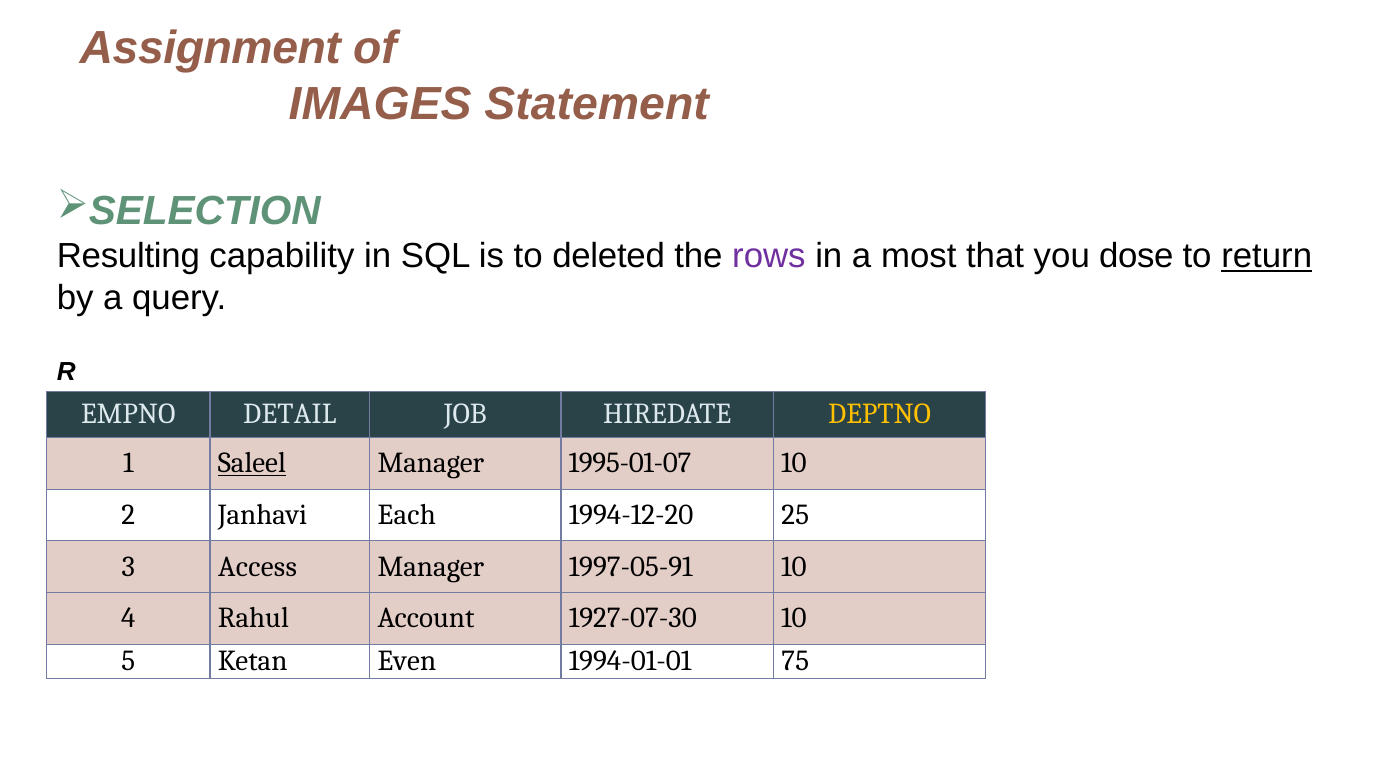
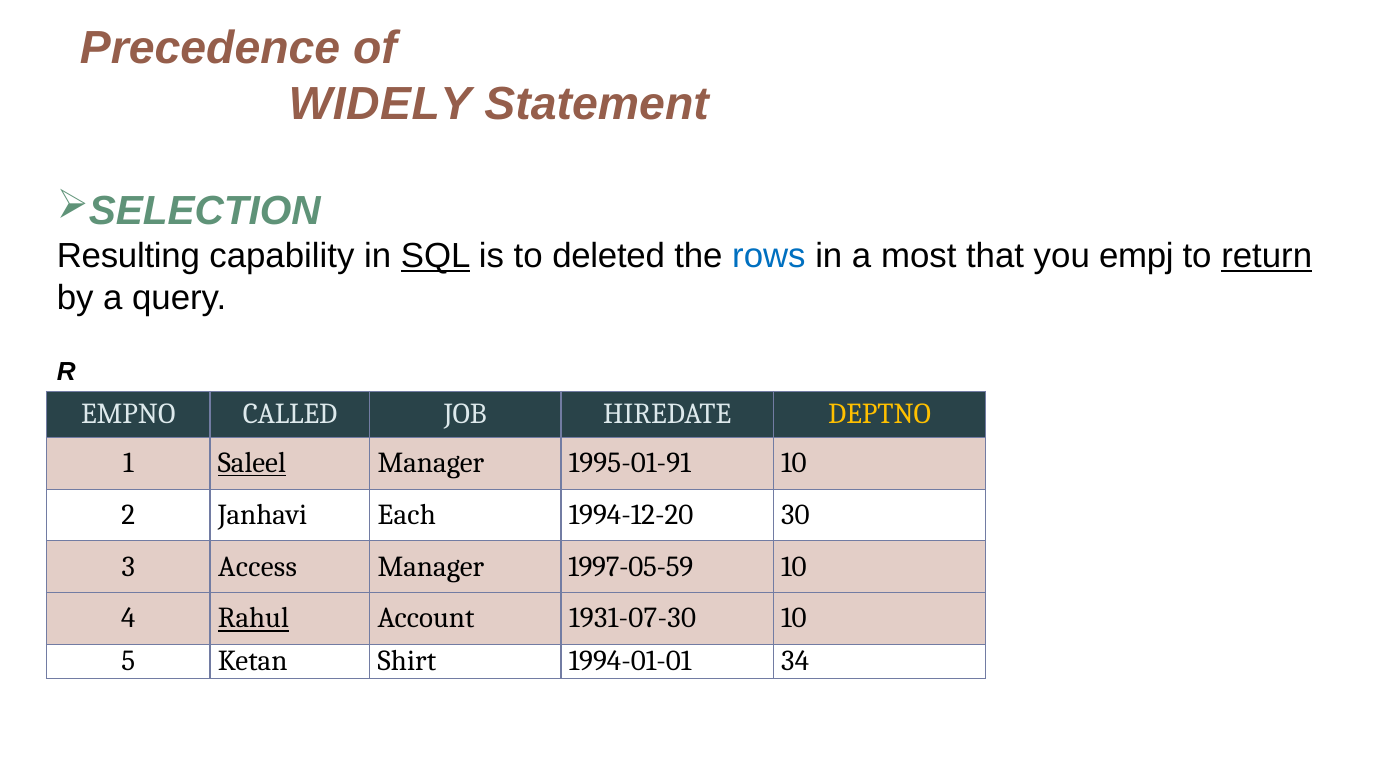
Assignment: Assignment -> Precedence
IMAGES: IMAGES -> WIDELY
SQL underline: none -> present
rows colour: purple -> blue
dose: dose -> empj
DETAIL: DETAIL -> CALLED
1995-01-07: 1995-01-07 -> 1995-01-91
25: 25 -> 30
1997-05-91: 1997-05-91 -> 1997-05-59
Rahul underline: none -> present
1927-07-30: 1927-07-30 -> 1931-07-30
Even: Even -> Shirt
75: 75 -> 34
